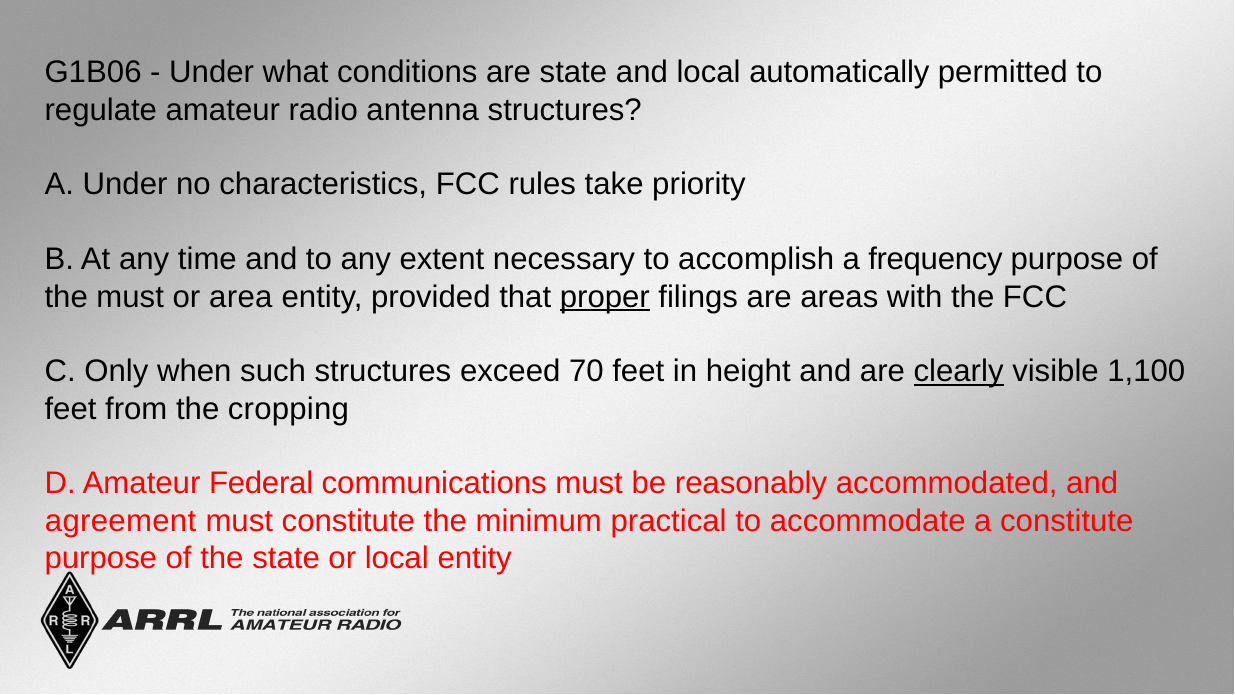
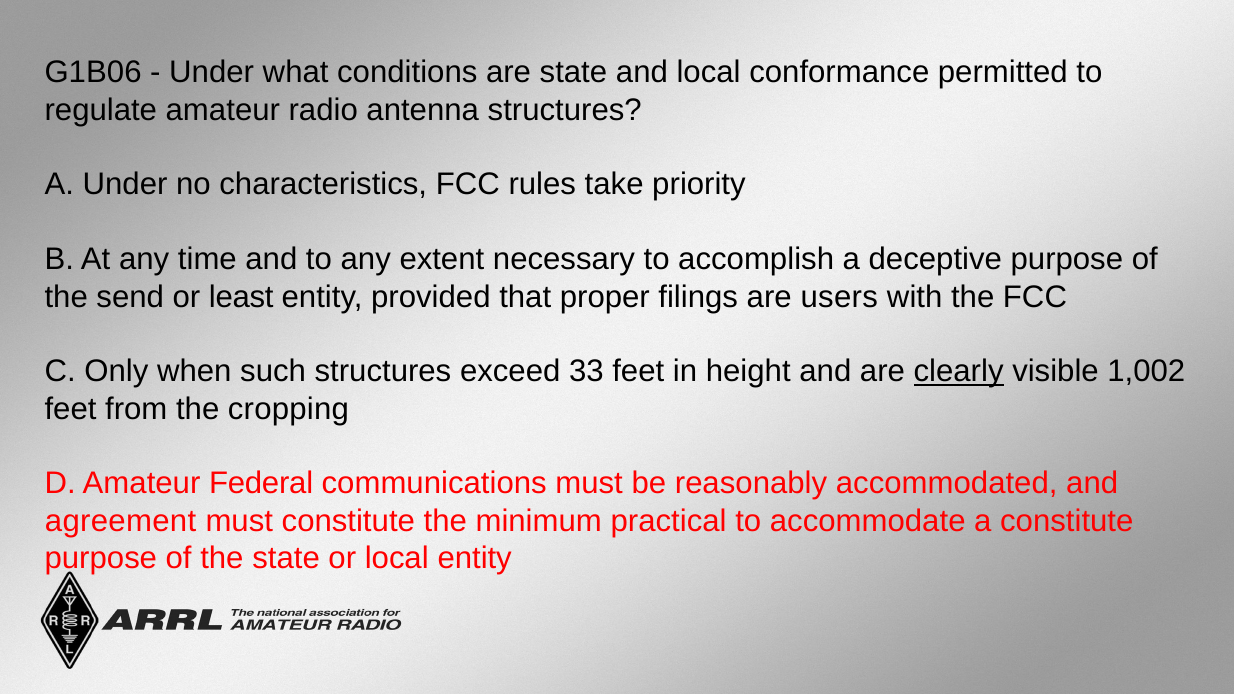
automatically: automatically -> conformance
frequency: frequency -> deceptive
the must: must -> send
area: area -> least
proper underline: present -> none
areas: areas -> users
70: 70 -> 33
1,100: 1,100 -> 1,002
